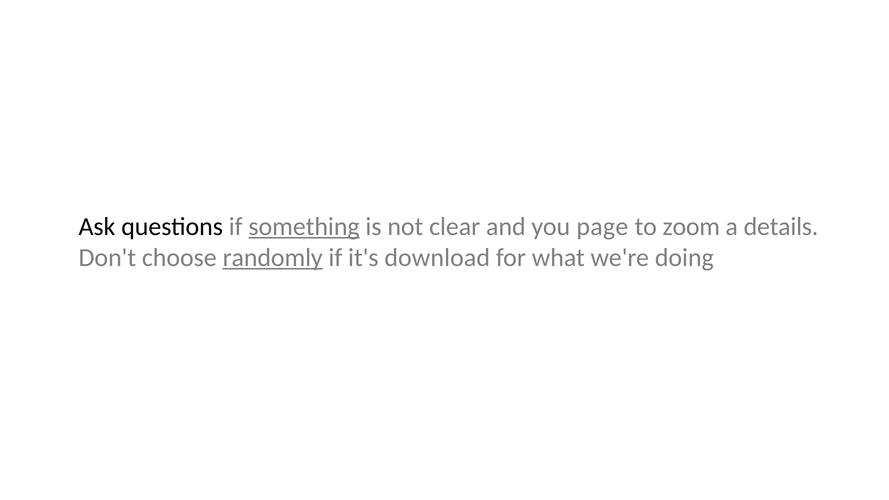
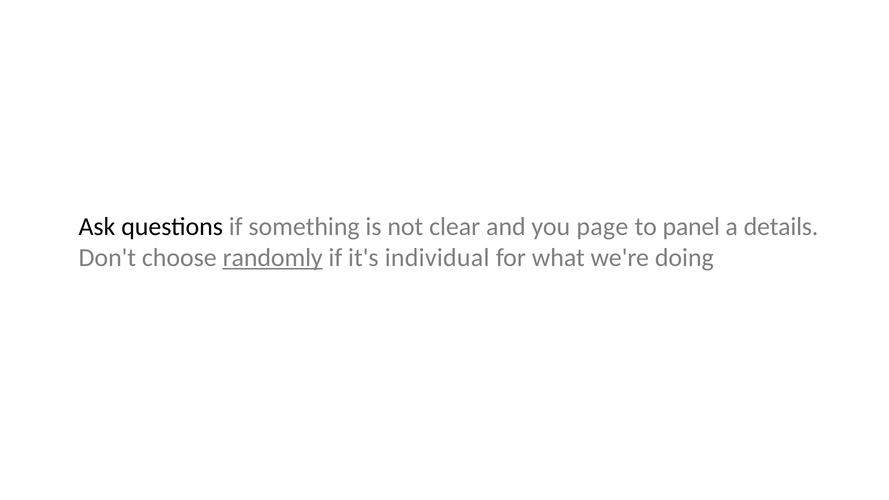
something underline: present -> none
zoom: zoom -> panel
download: download -> individual
